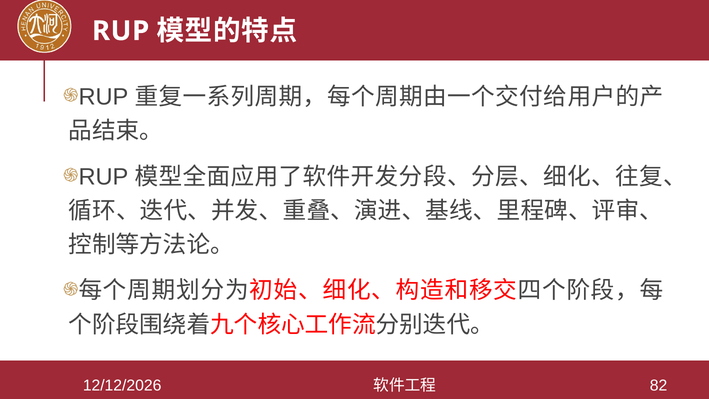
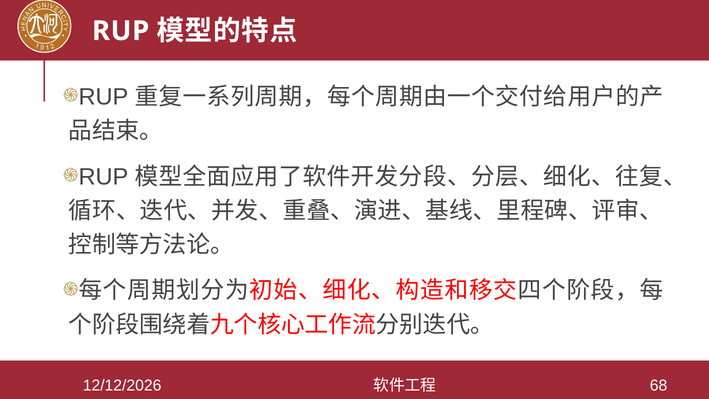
82: 82 -> 68
